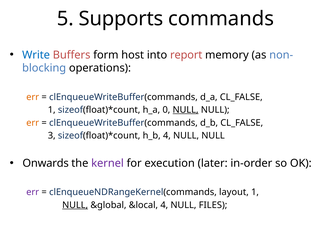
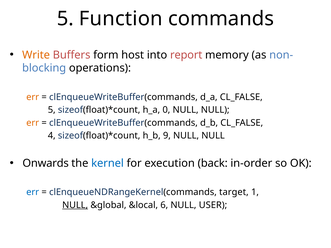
Supports: Supports -> Function
Write colour: blue -> orange
1 at (52, 110): 1 -> 5
NULL at (186, 110) underline: present -> none
3: 3 -> 4
h_b 4: 4 -> 9
kernel colour: purple -> blue
later: later -> back
err at (33, 192) colour: purple -> blue
layout: layout -> target
&local 4: 4 -> 6
FILES: FILES -> USER
